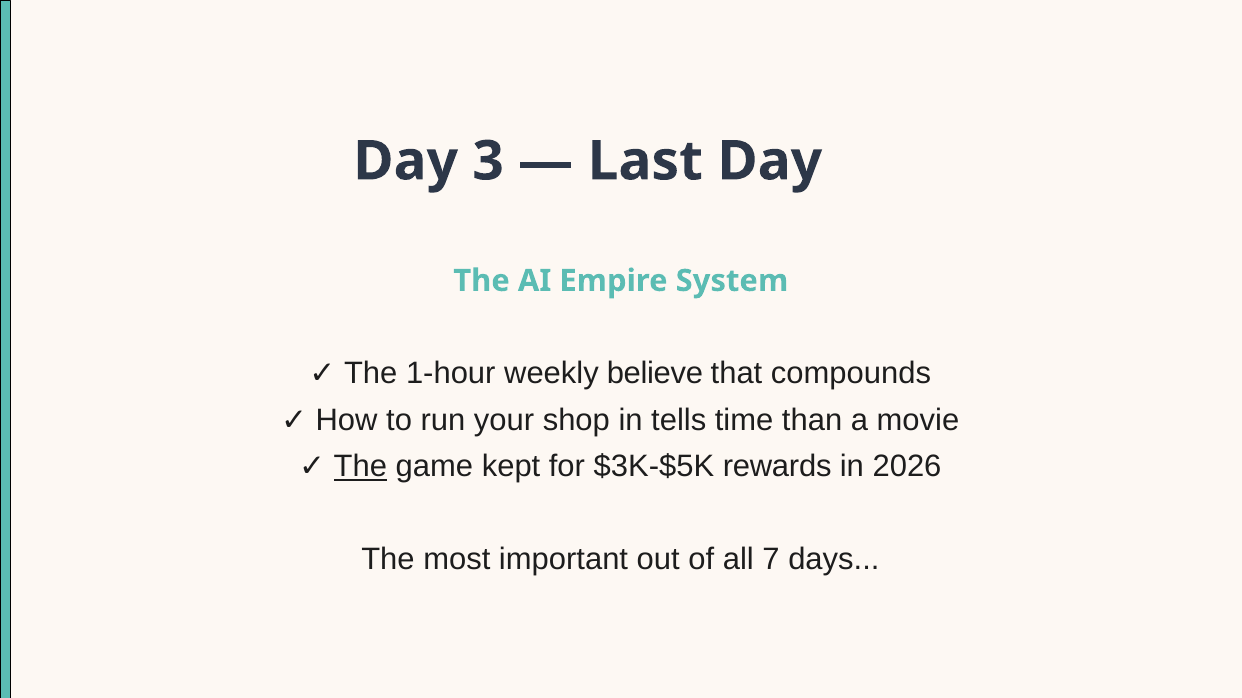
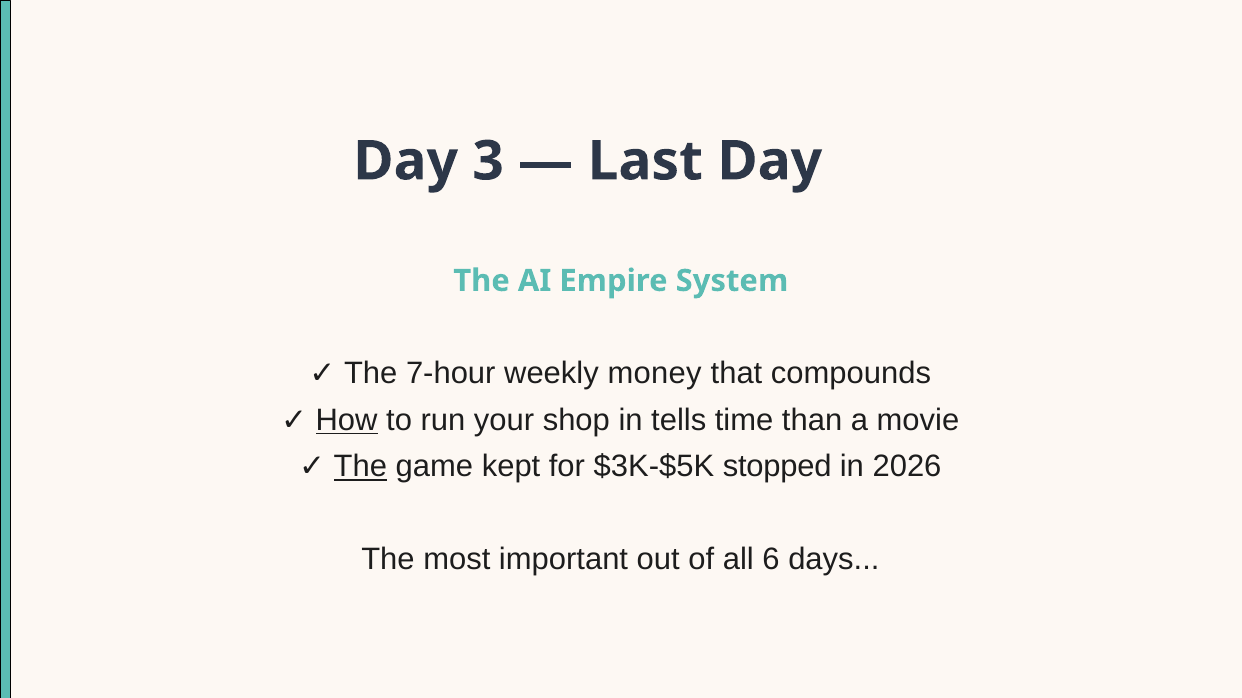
1-hour: 1-hour -> 7-hour
believe: believe -> money
How underline: none -> present
rewards: rewards -> stopped
7: 7 -> 6
